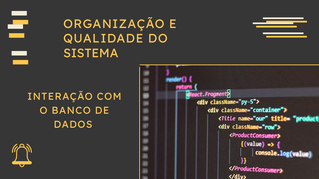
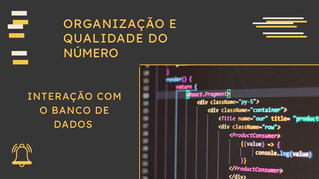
SISTEMA: SISTEMA -> NÚMERO
